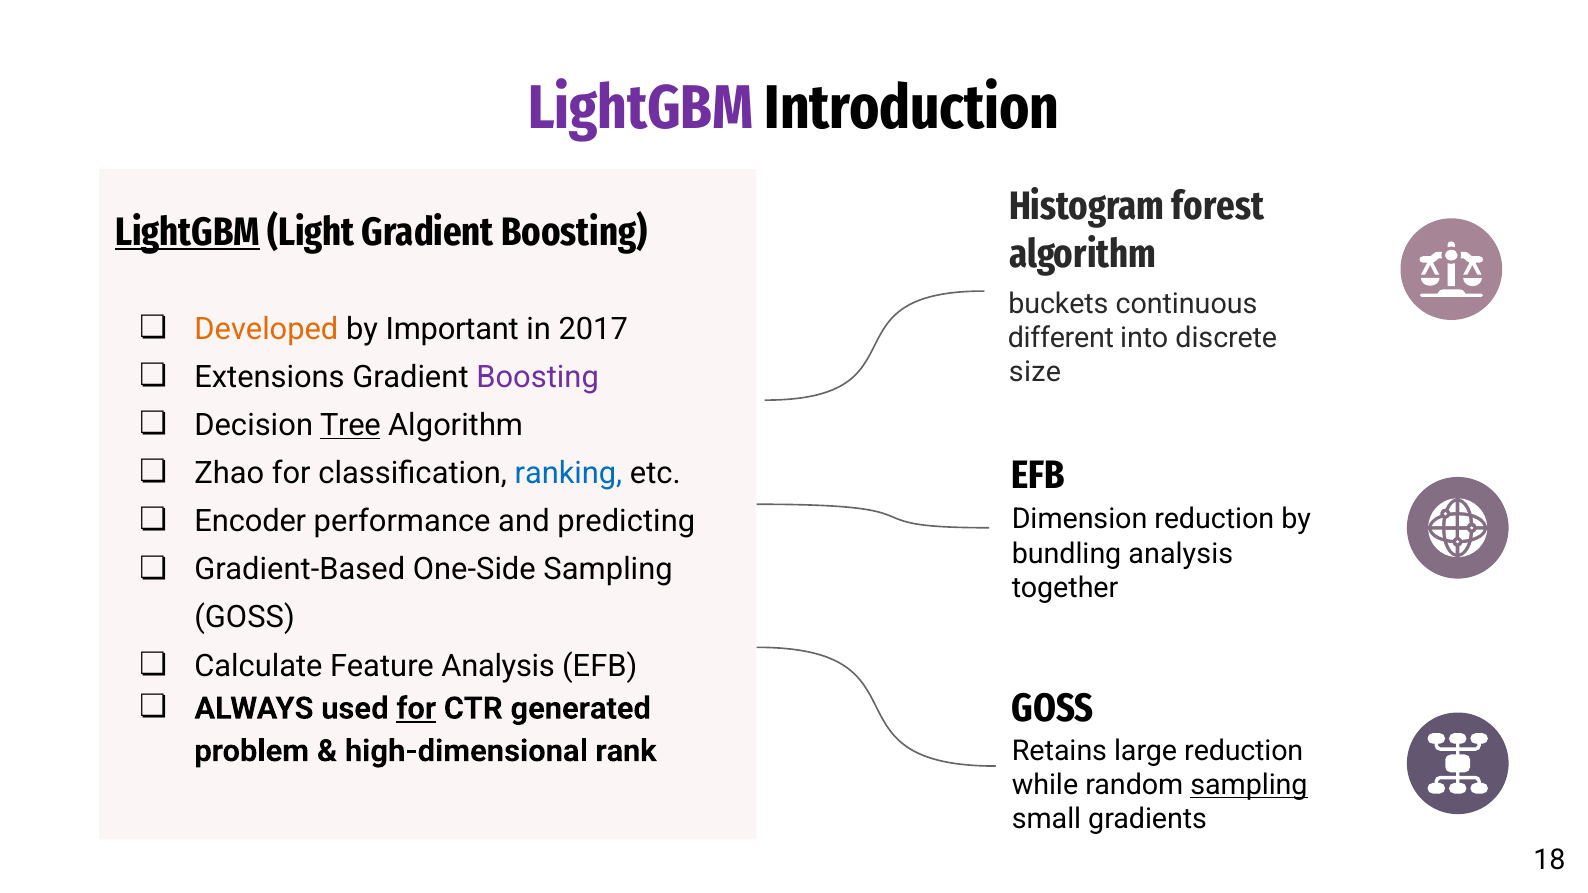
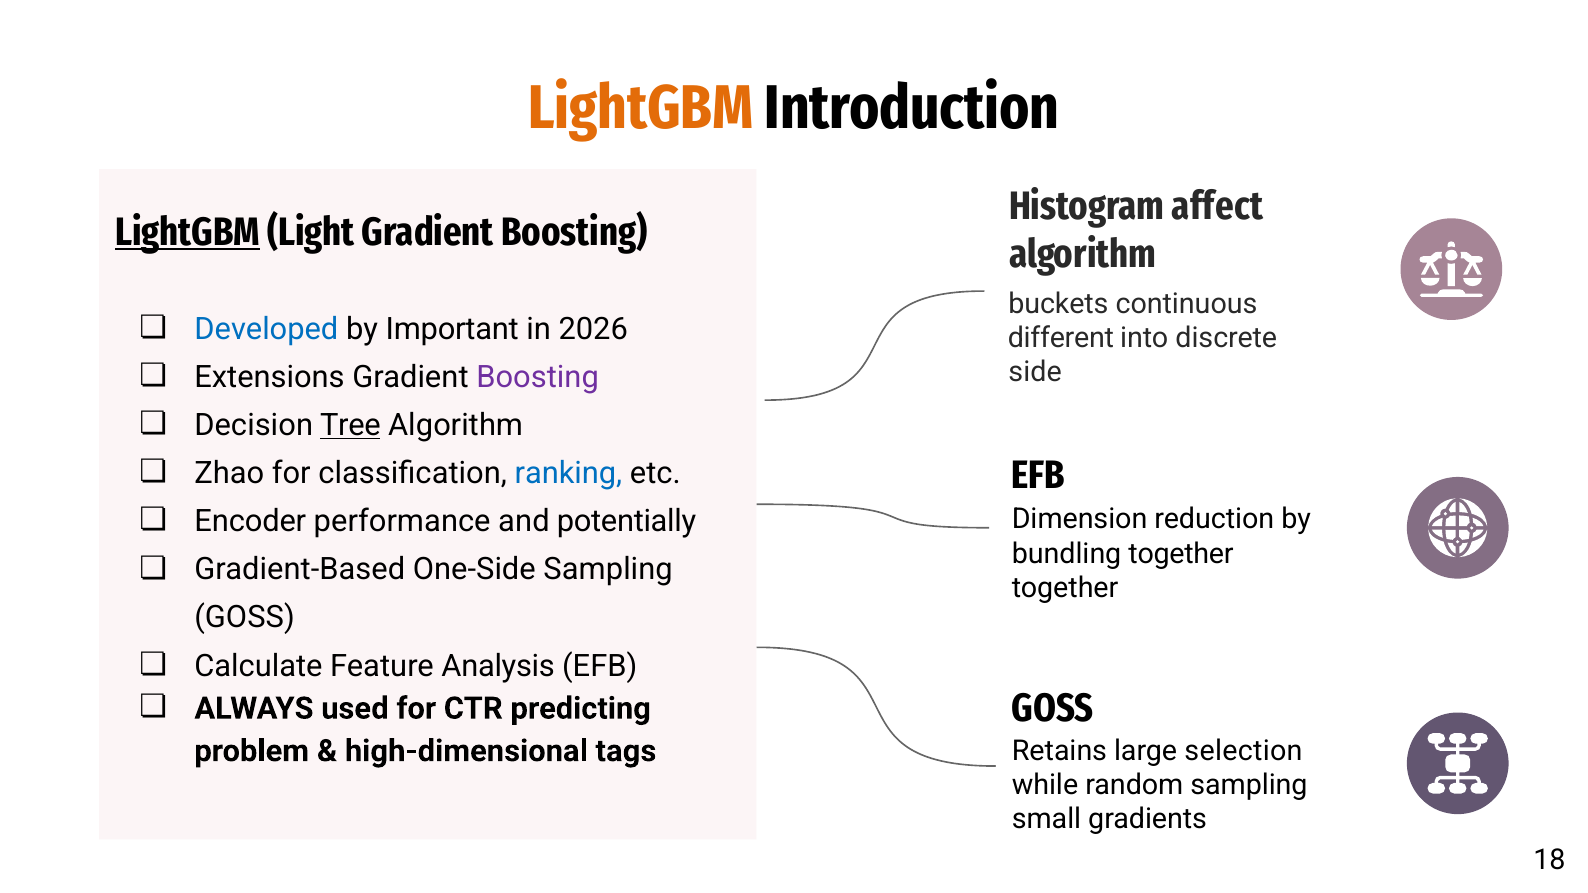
LightGBM at (641, 108) colour: purple -> orange
forest: forest -> affect
Developed colour: orange -> blue
2017: 2017 -> 2026
size: size -> side
predicting: predicting -> potentially
bundling analysis: analysis -> together
for at (416, 709) underline: present -> none
generated: generated -> predicting
rank: rank -> tags
large reduction: reduction -> selection
sampling at (1249, 785) underline: present -> none
